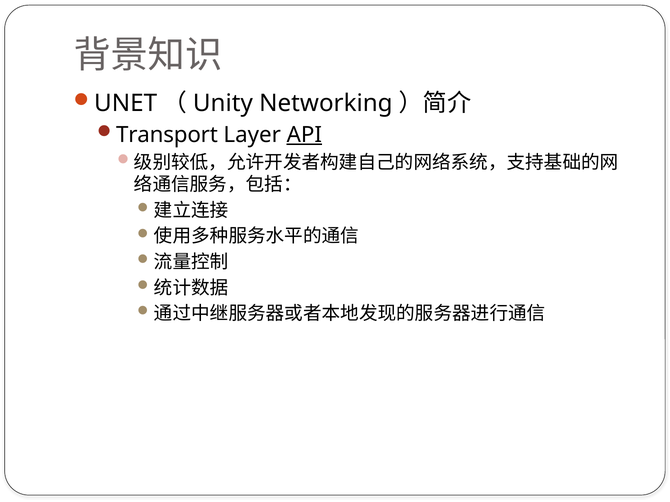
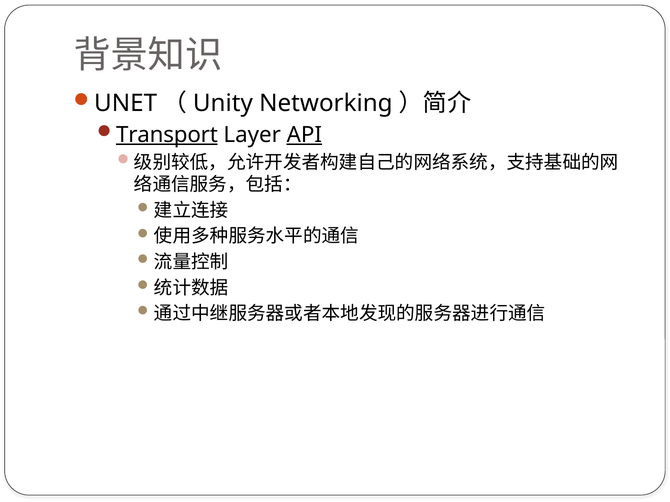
Transport underline: none -> present
